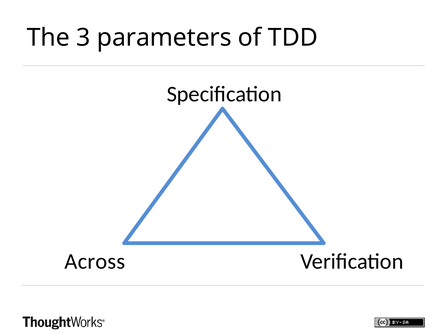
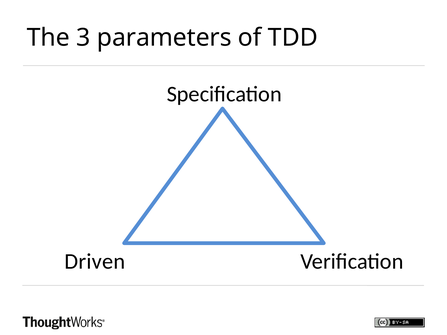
Across: Across -> Driven
